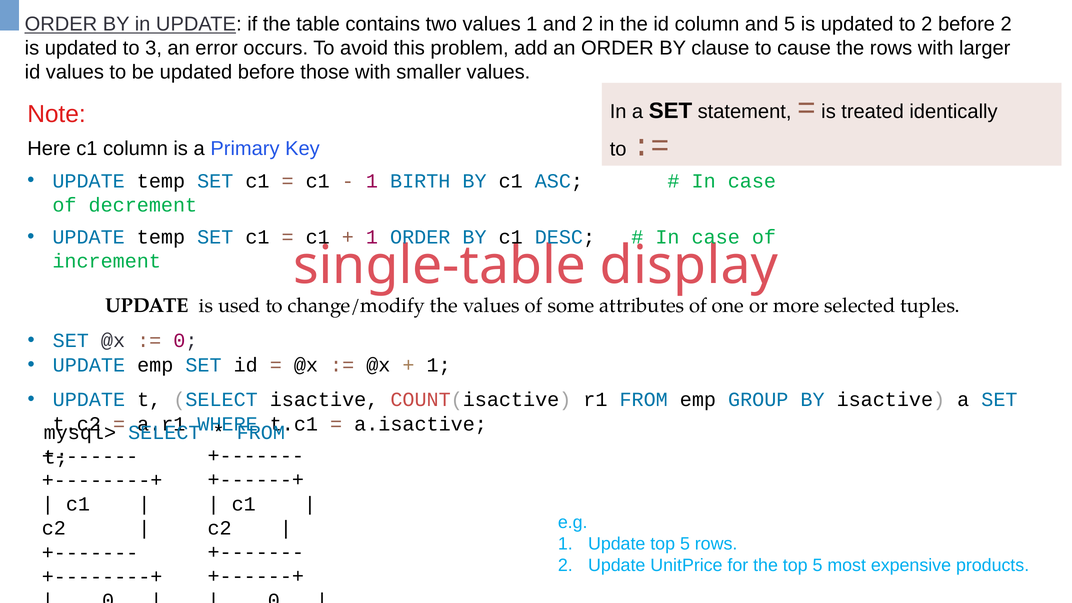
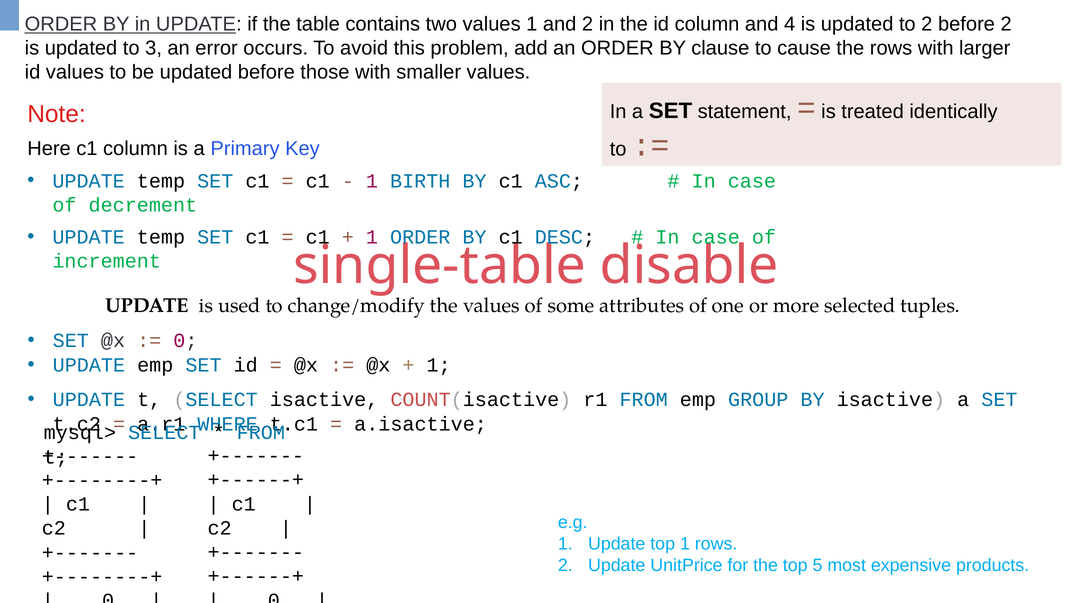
and 5: 5 -> 4
display: display -> disable
Update top 5: 5 -> 1
